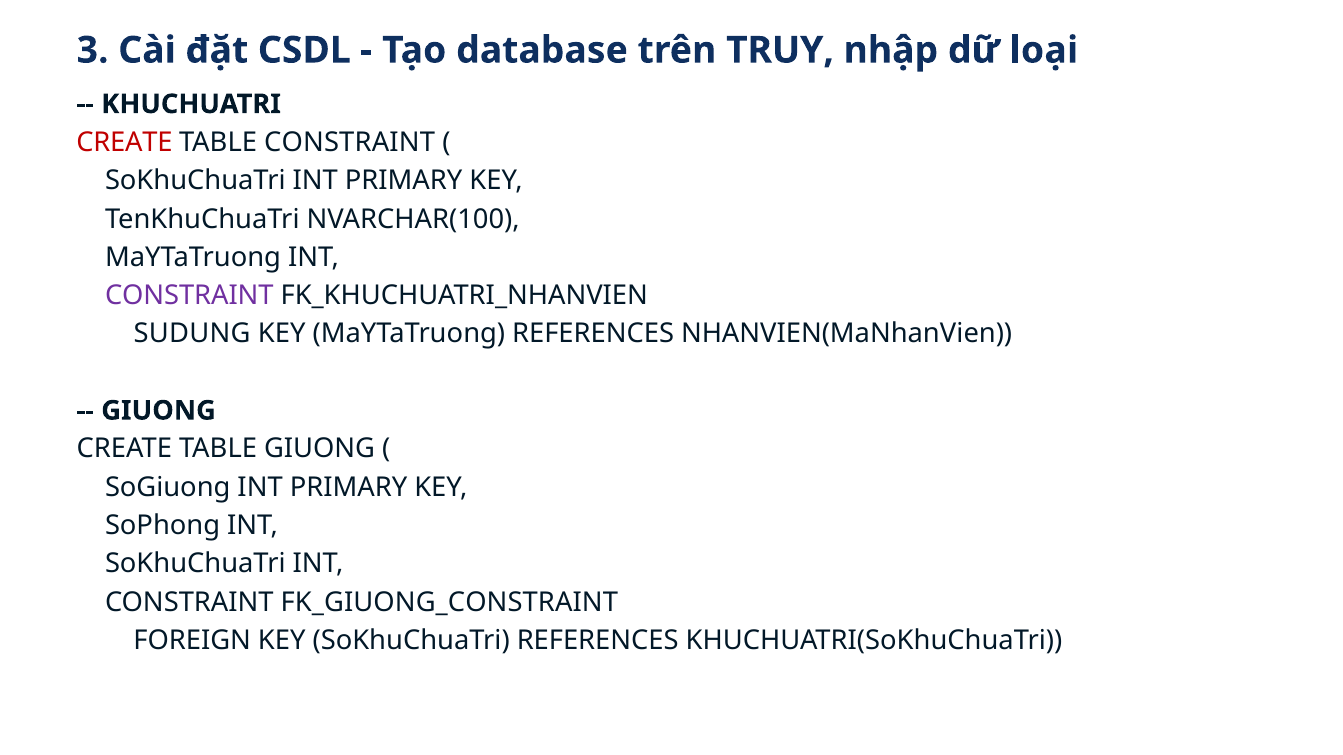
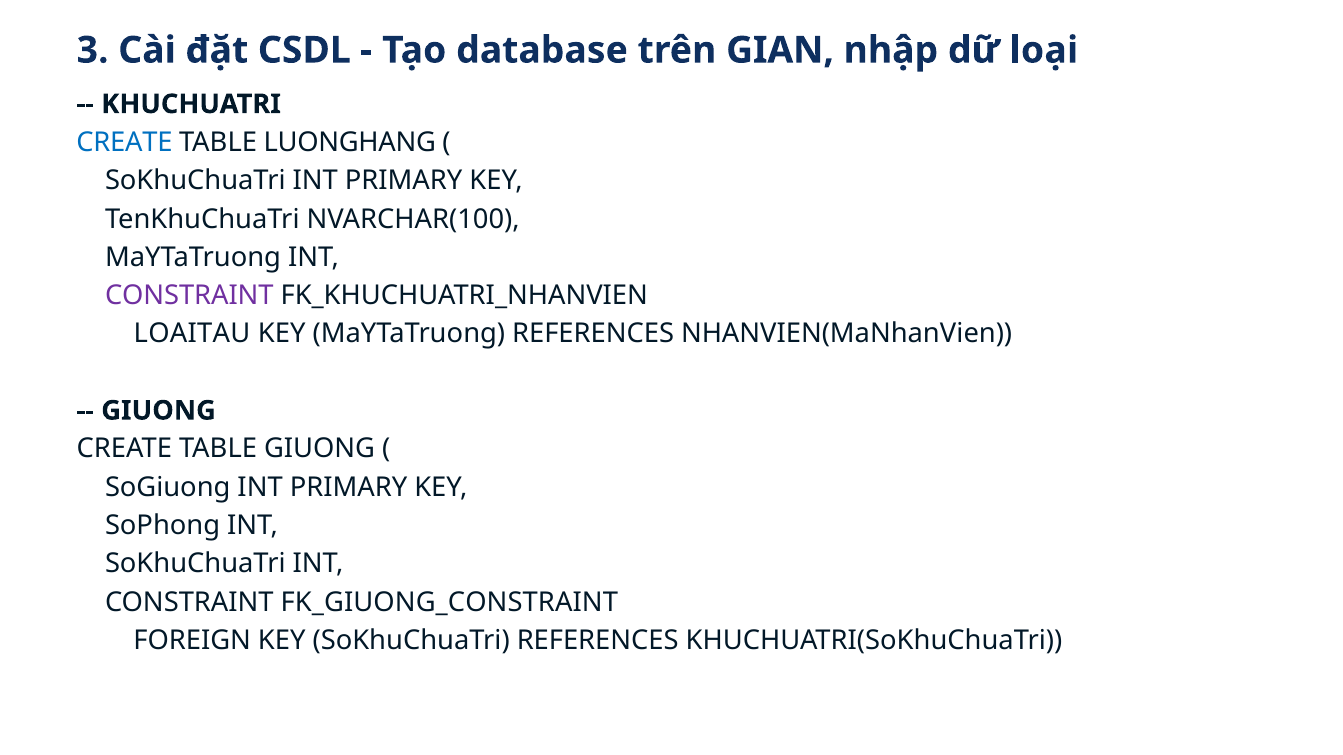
TRUY: TRUY -> GIAN
CREATE at (124, 142) colour: red -> blue
TABLE CONSTRAINT: CONSTRAINT -> LUONGHANG
SUDUNG: SUDUNG -> LOAITAU
